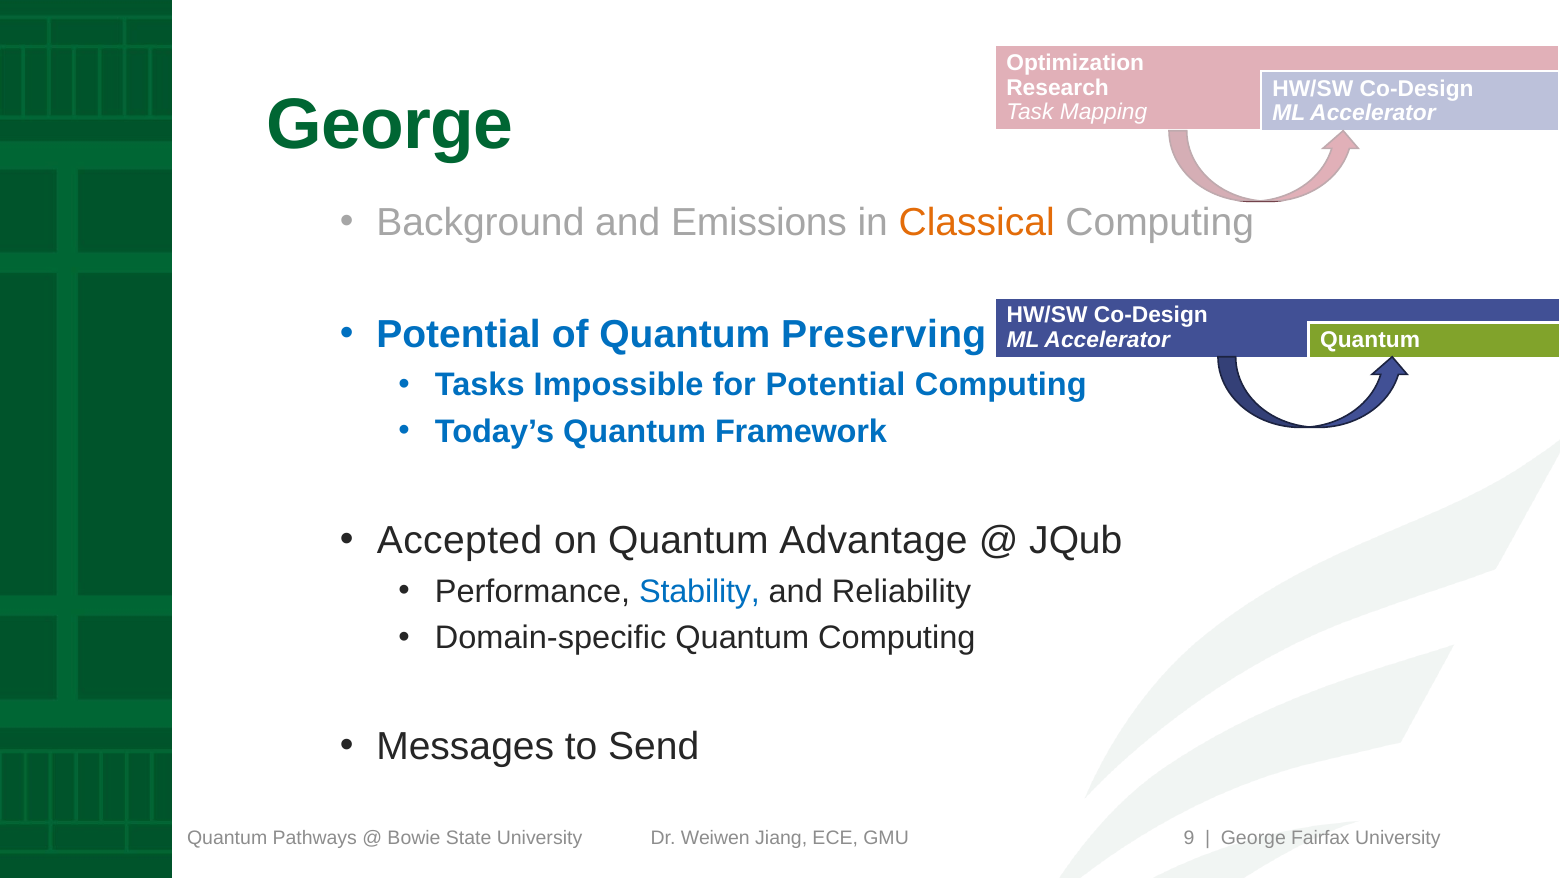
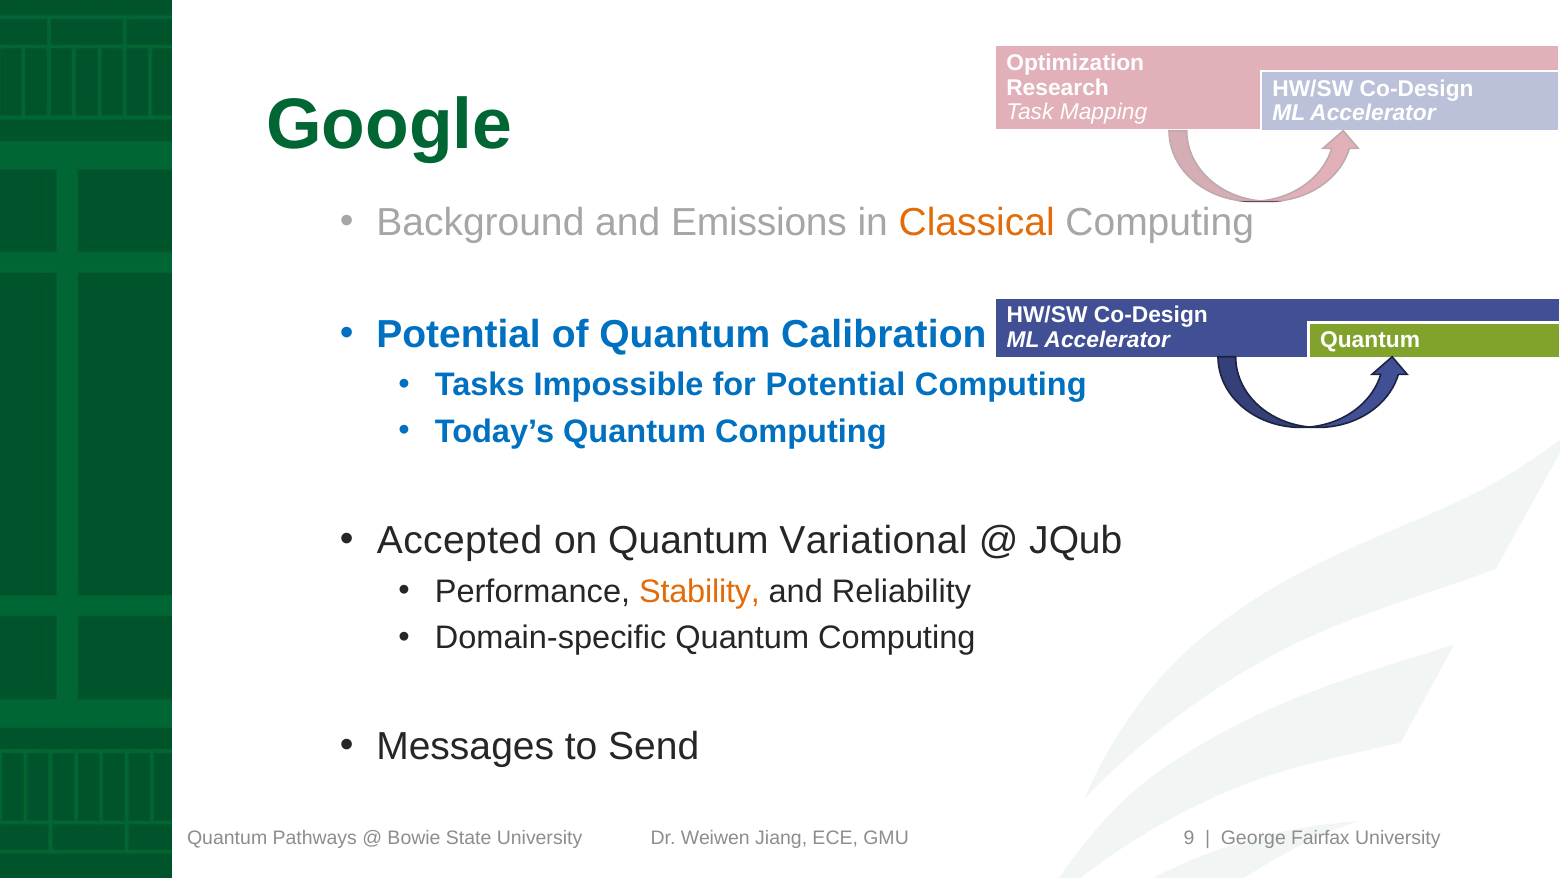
George at (390, 125): George -> Google
Preserving: Preserving -> Calibration
Today’s Quantum Framework: Framework -> Computing
Advantage: Advantage -> Variational
Stability colour: blue -> orange
